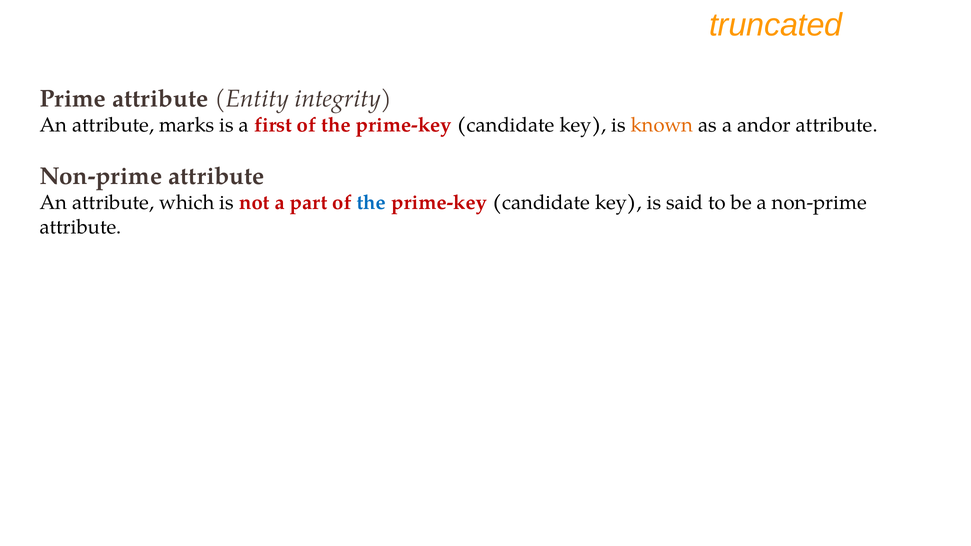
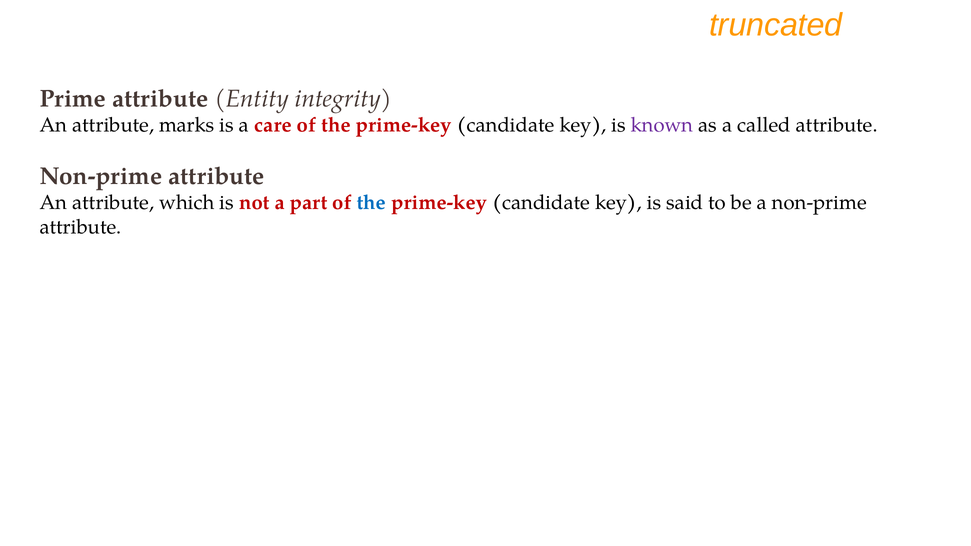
first: first -> care
known colour: orange -> purple
andor: andor -> called
